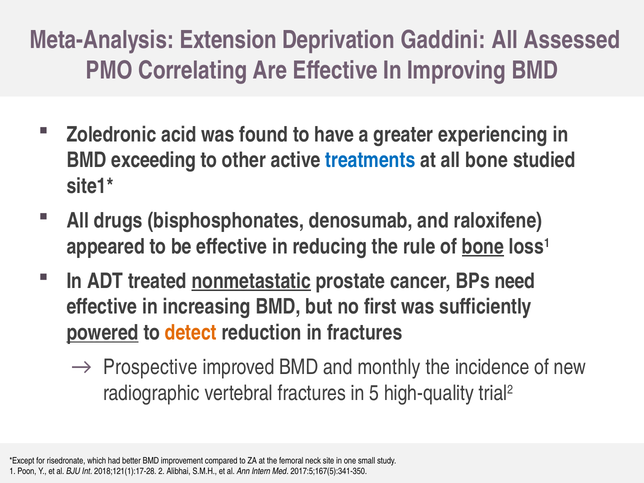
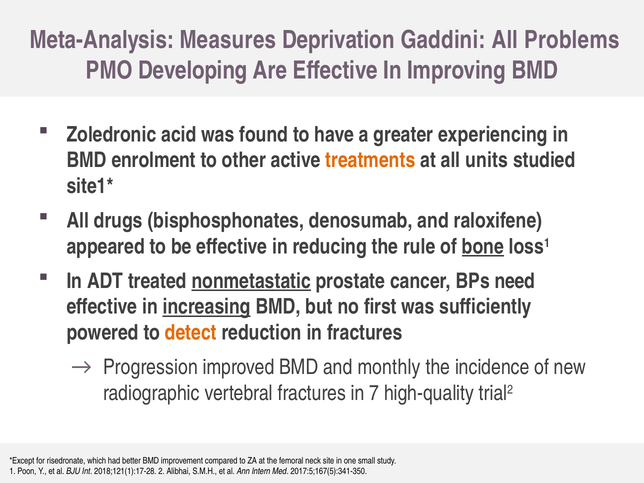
Extension: Extension -> Measures
Assessed: Assessed -> Problems
Correlating: Correlating -> Developing
exceeding: exceeding -> enrolment
treatments colour: blue -> orange
all bone: bone -> units
increasing underline: none -> present
powered underline: present -> none
Prospective: Prospective -> Progression
5: 5 -> 7
